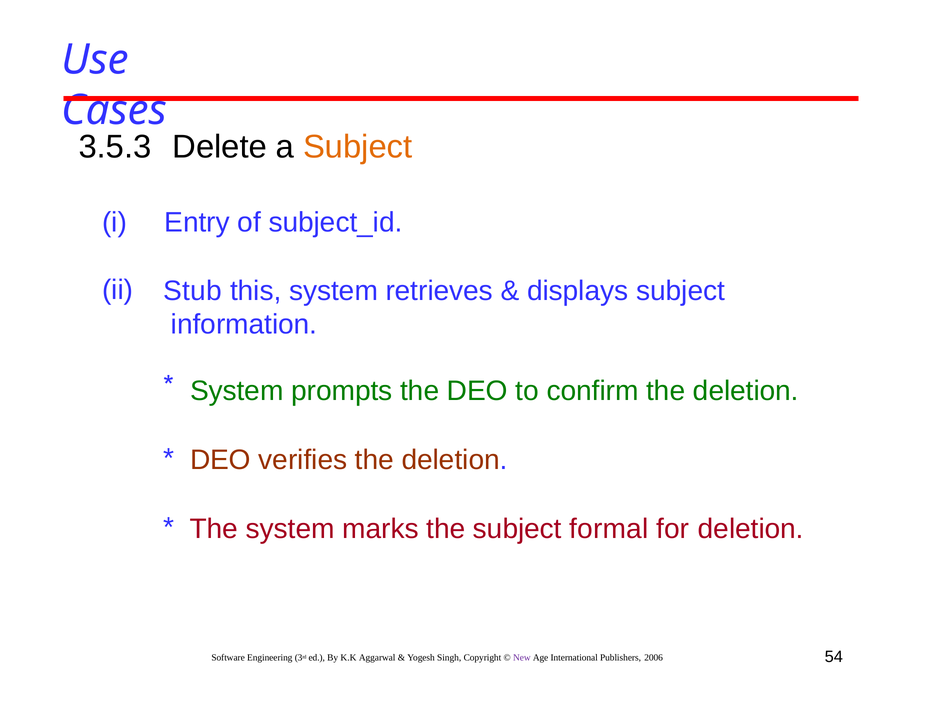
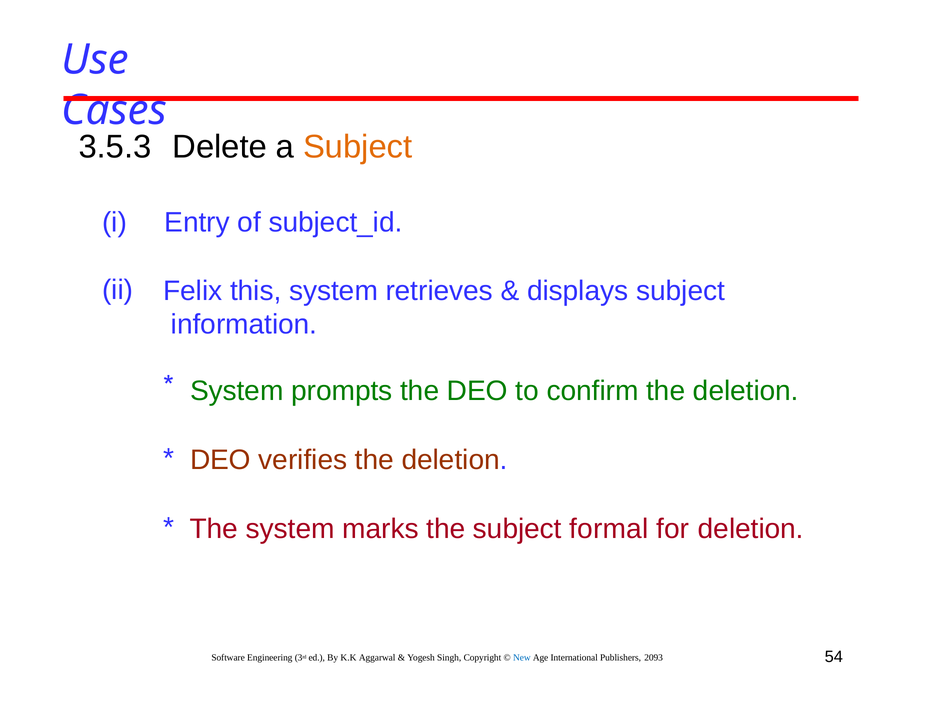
Stub: Stub -> Felix
New colour: purple -> blue
2006: 2006 -> 2093
